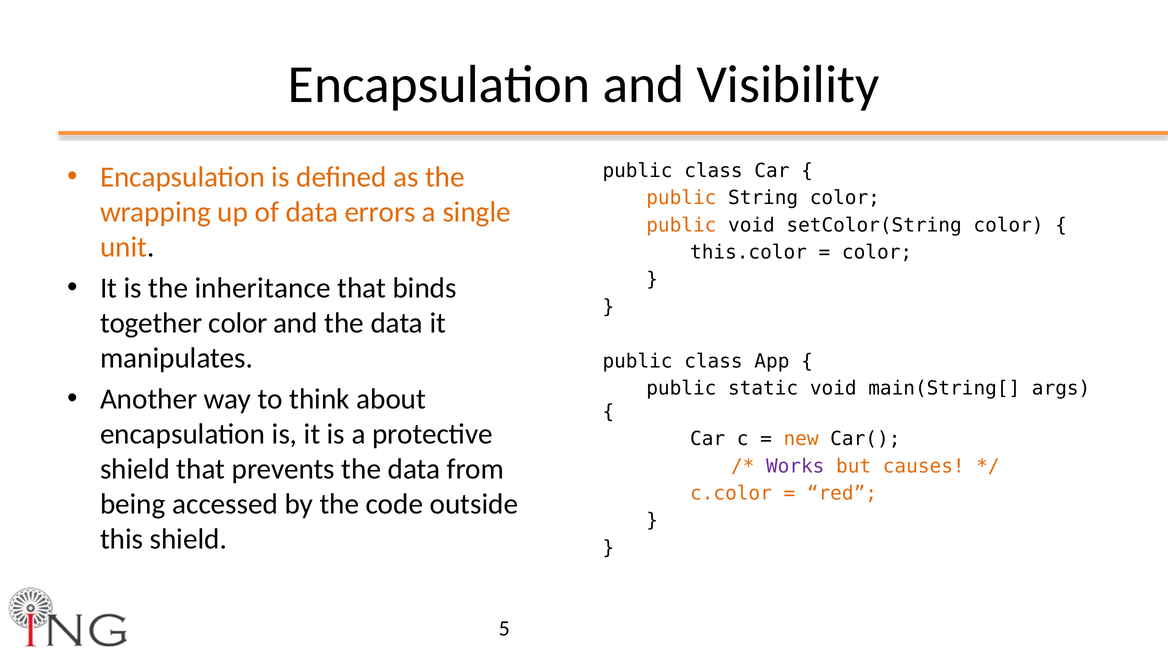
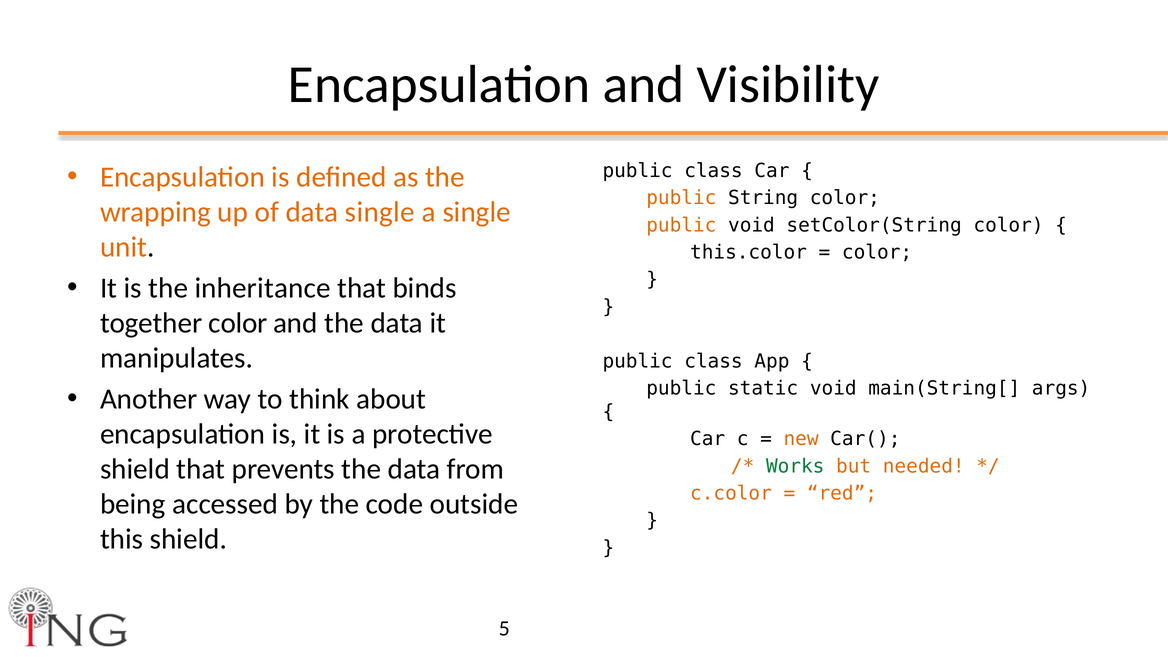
data errors: errors -> single
Works colour: purple -> green
causes: causes -> needed
